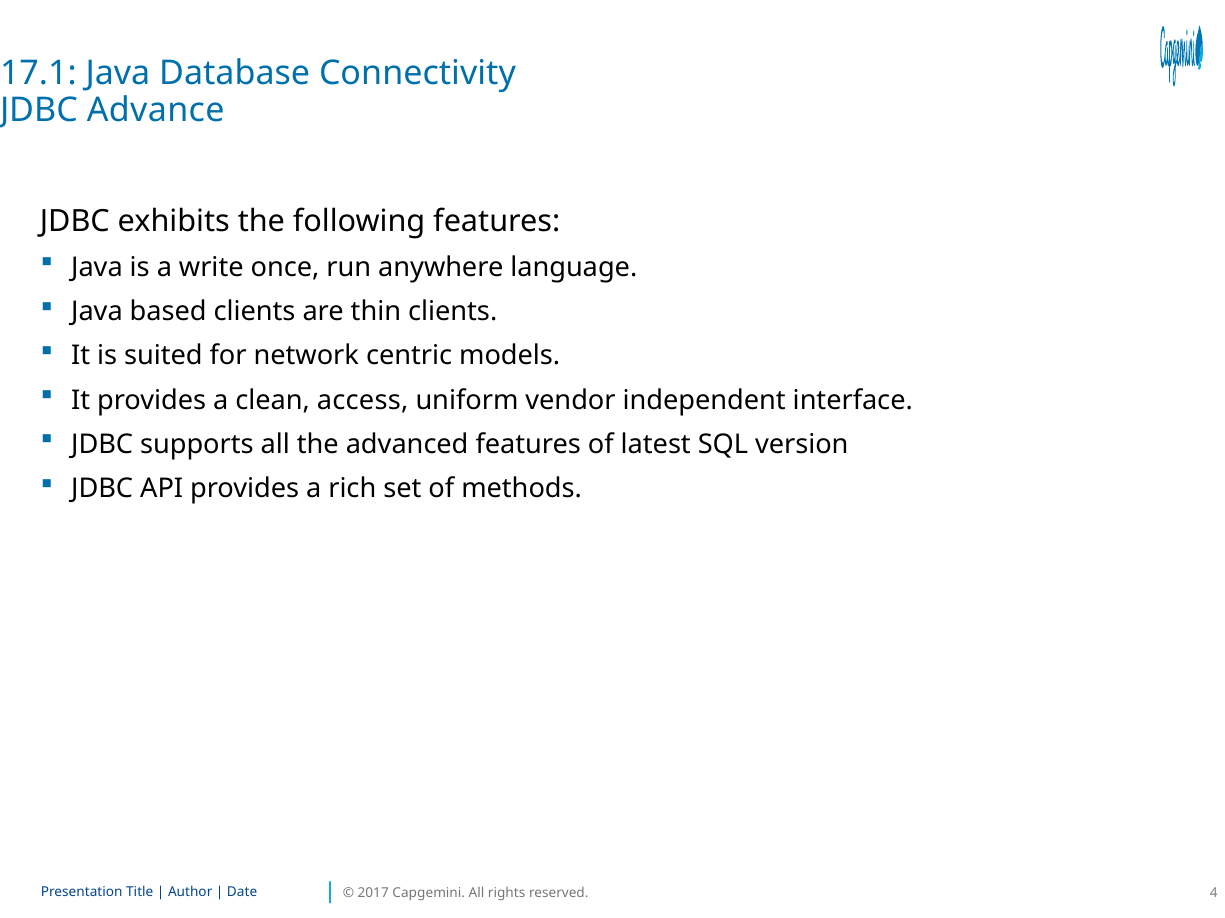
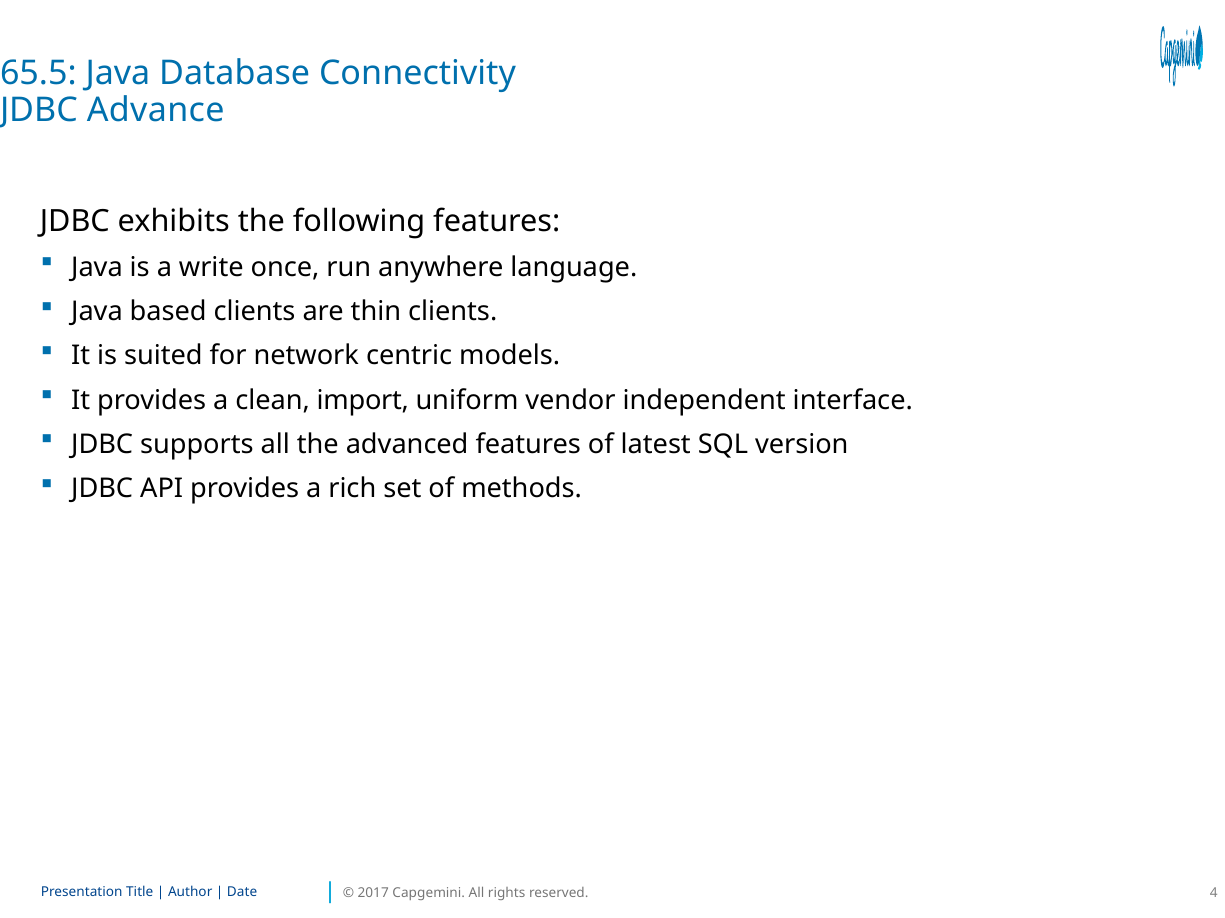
17.1: 17.1 -> 65.5
access: access -> import
